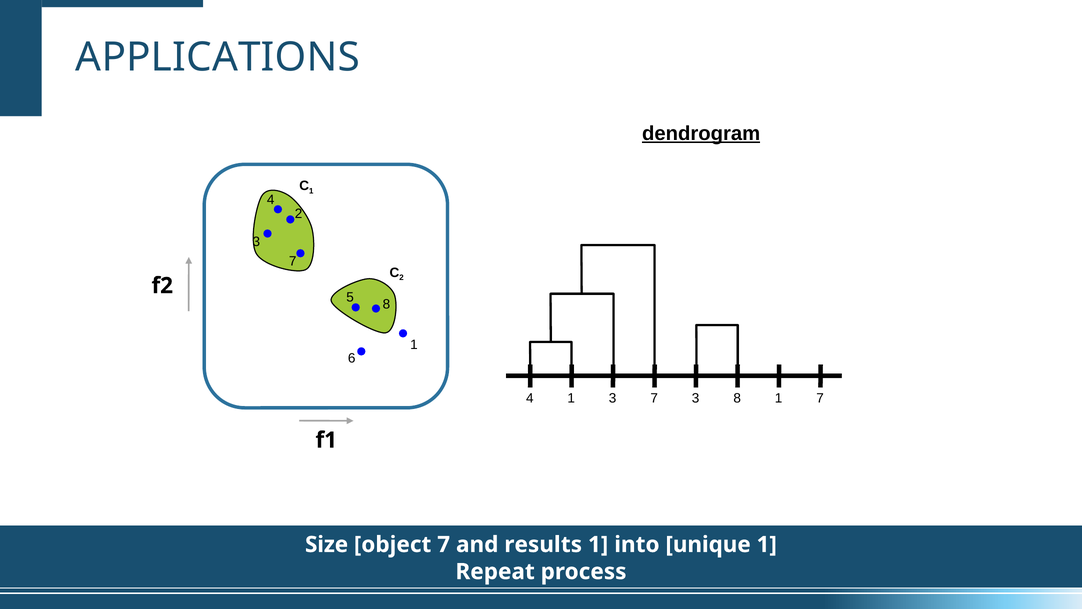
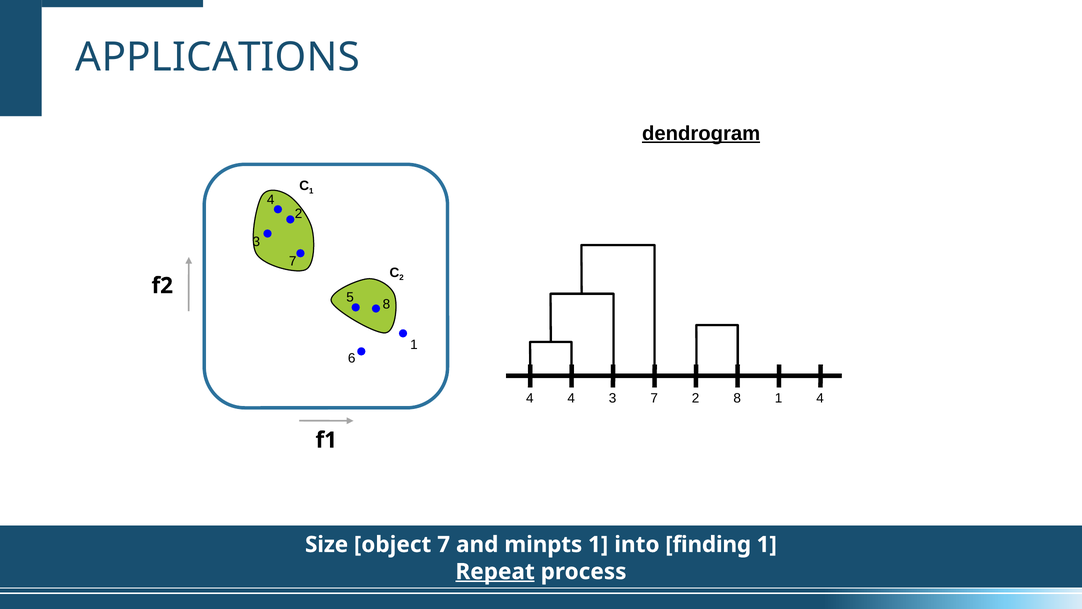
1 at (571, 398): 1 -> 4
3 7 3: 3 -> 2
1 7: 7 -> 4
results: results -> minpts
unique: unique -> finding
Repeat underline: none -> present
